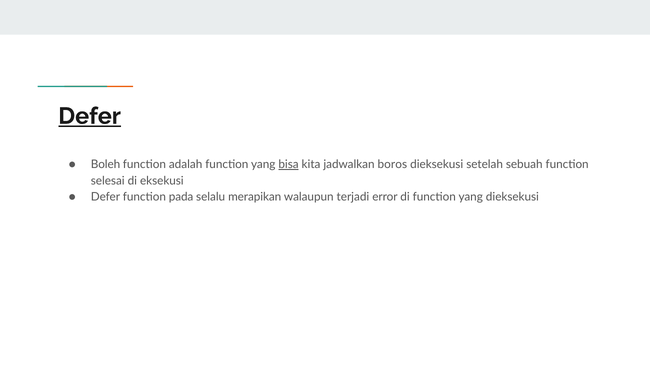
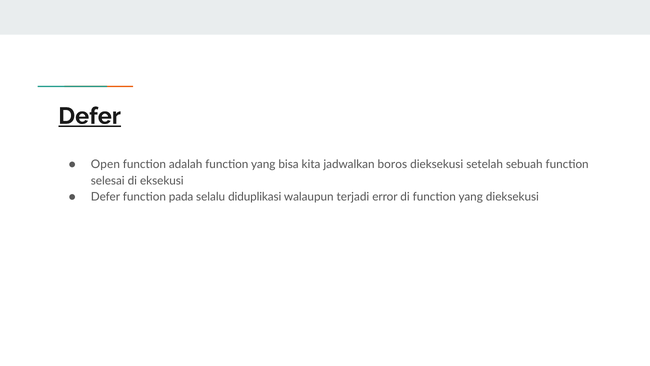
Boleh: Boleh -> Open
bisa underline: present -> none
merapikan: merapikan -> diduplikasi
